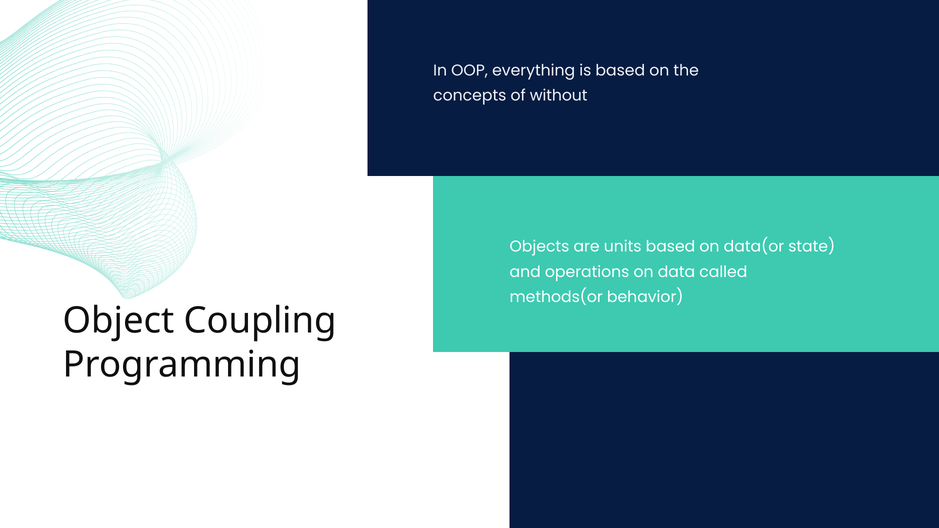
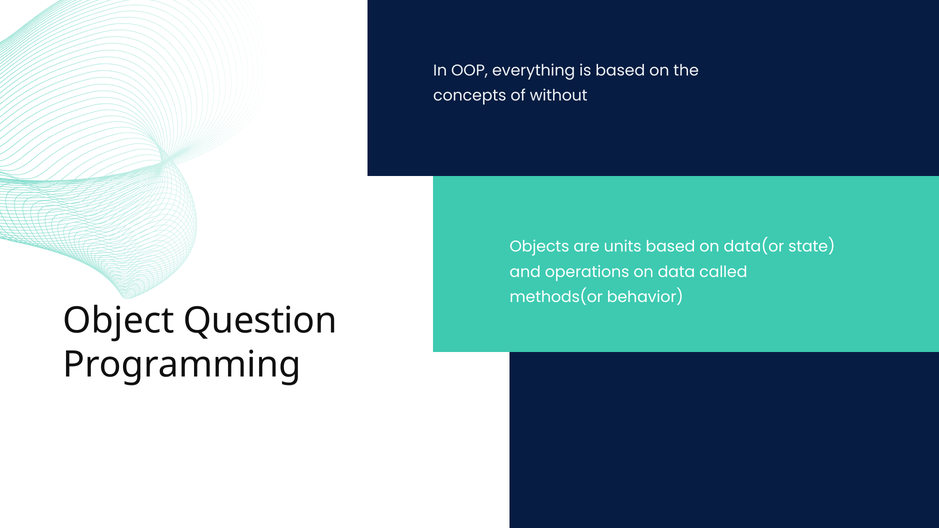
Coupling: Coupling -> Question
